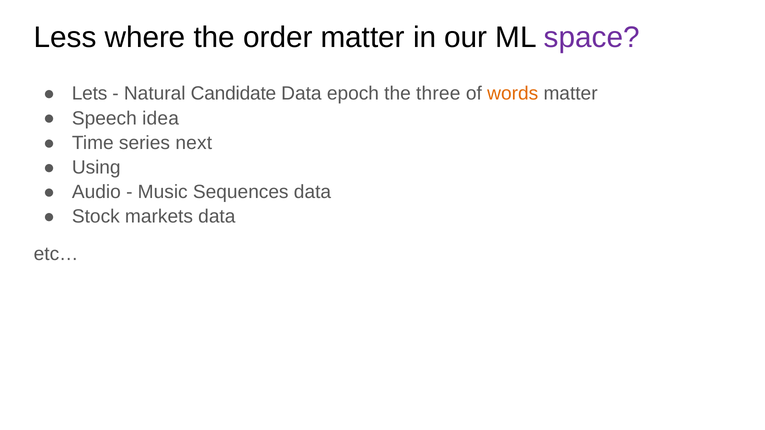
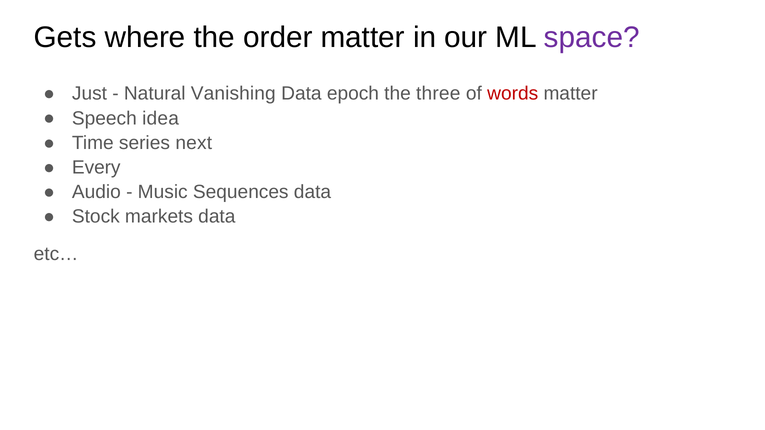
Less: Less -> Gets
Lets: Lets -> Just
Candidate: Candidate -> Vanishing
words colour: orange -> red
Using: Using -> Every
